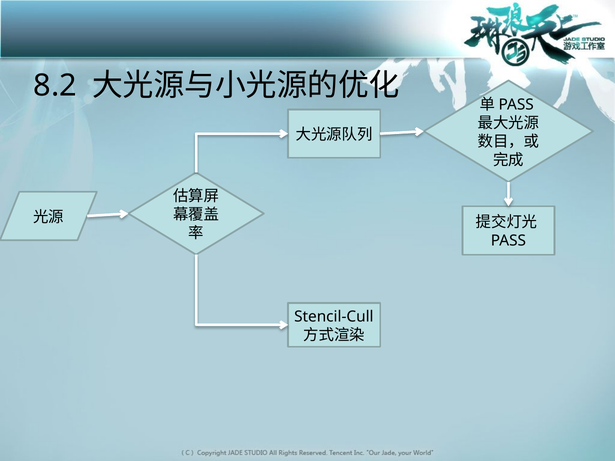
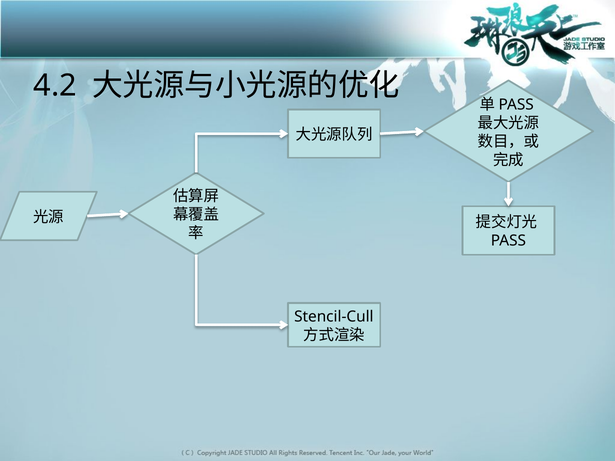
8.2: 8.2 -> 4.2
